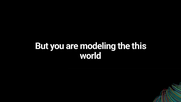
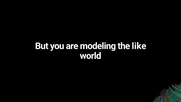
this: this -> like
